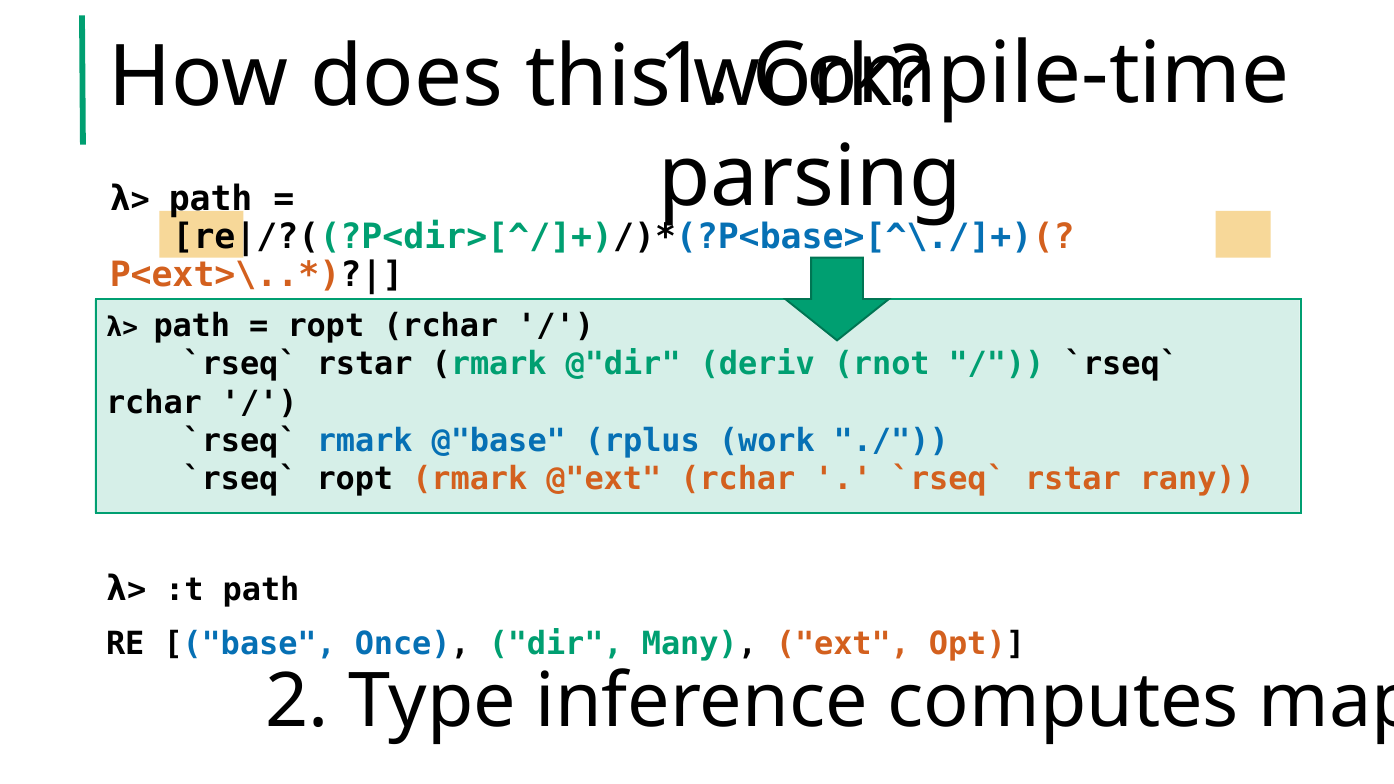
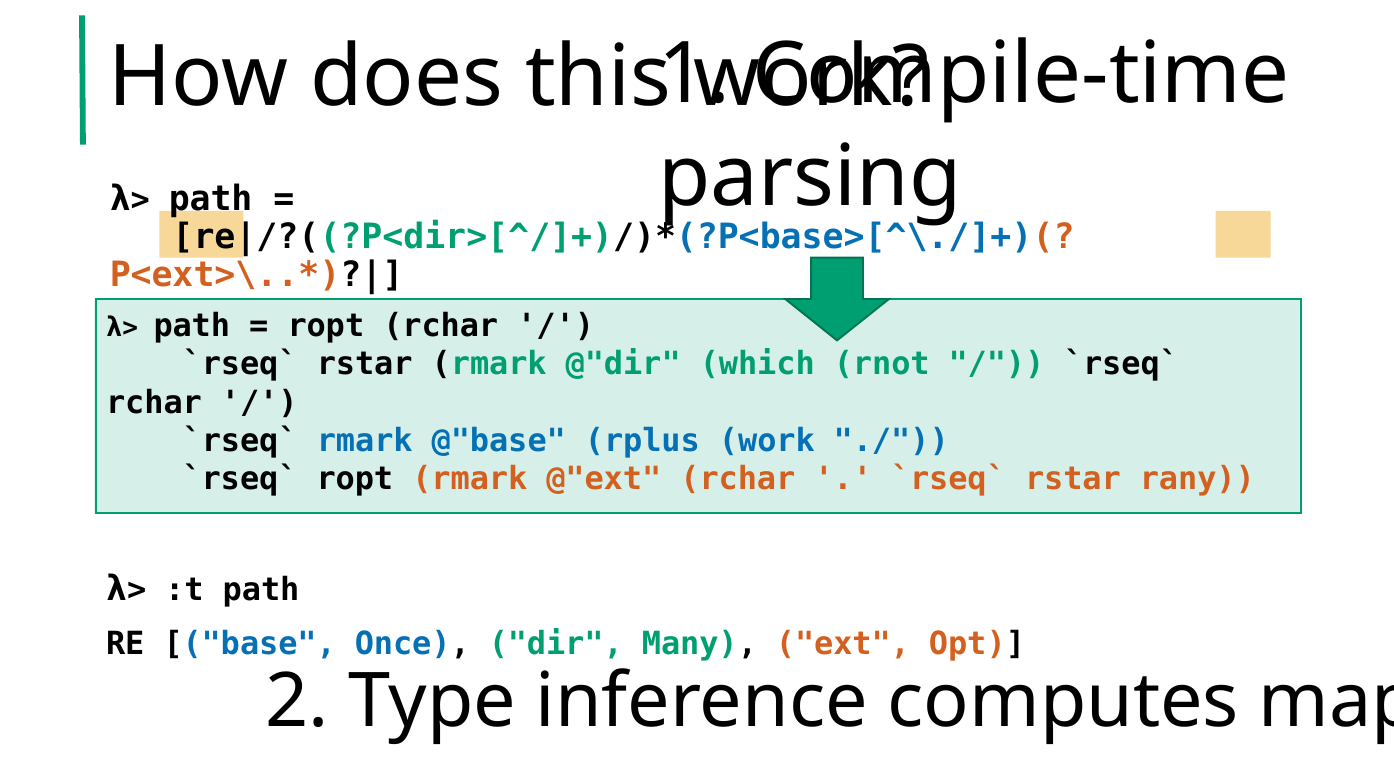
deriv: deriv -> which
